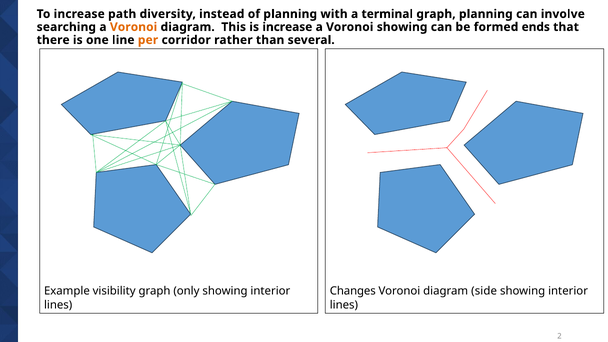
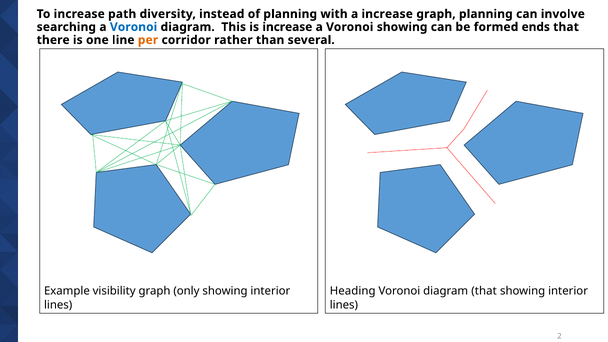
a terminal: terminal -> increase
Voronoi at (134, 27) colour: orange -> blue
Changes: Changes -> Heading
diagram side: side -> that
